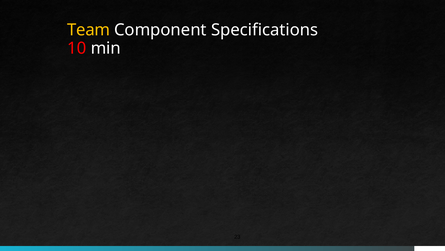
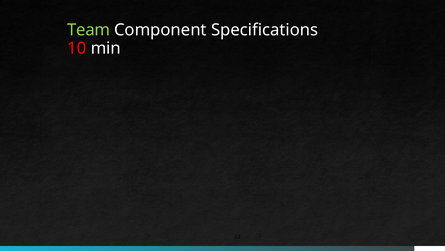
Team colour: yellow -> light green
